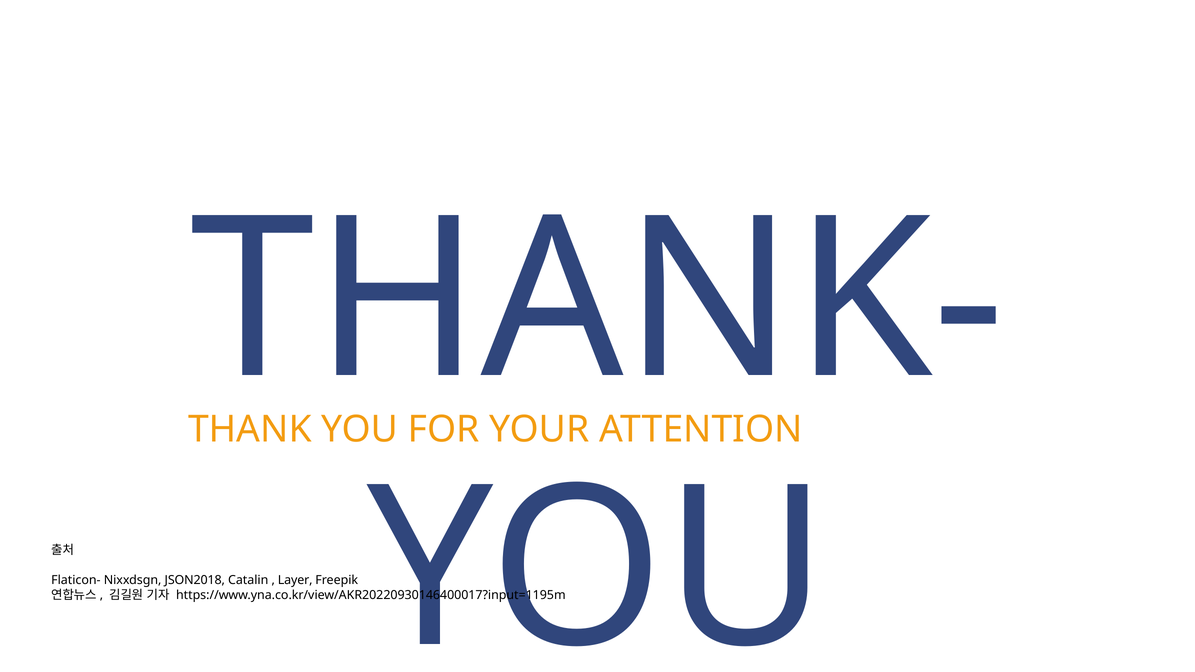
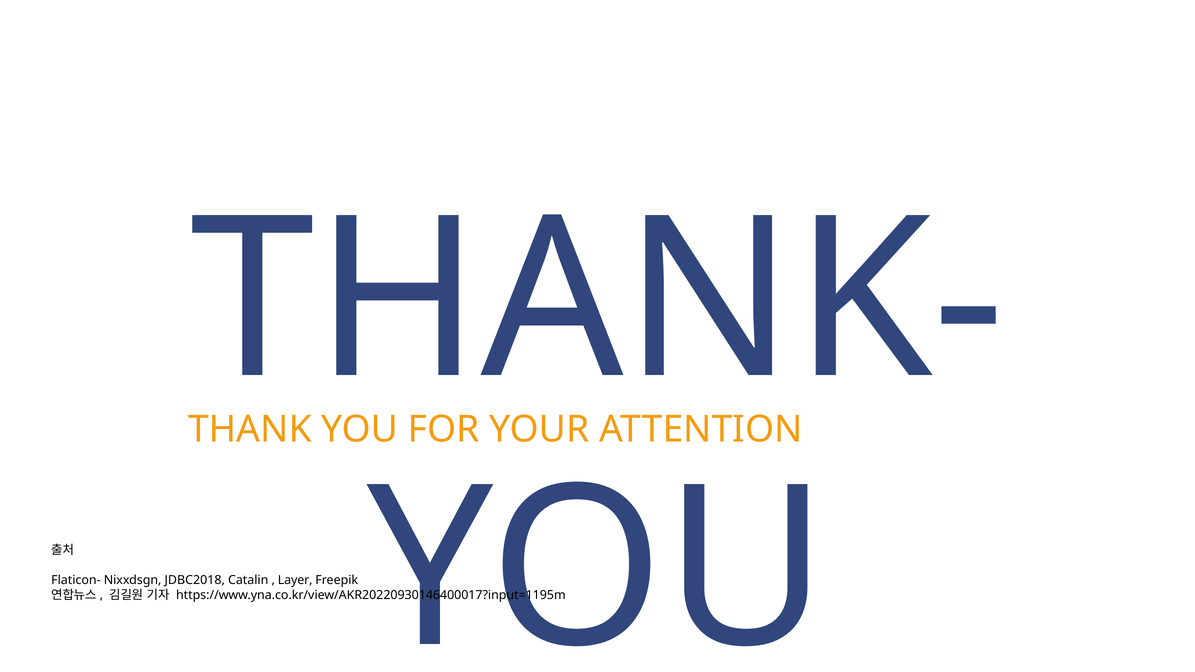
JSON2018: JSON2018 -> JDBC2018
